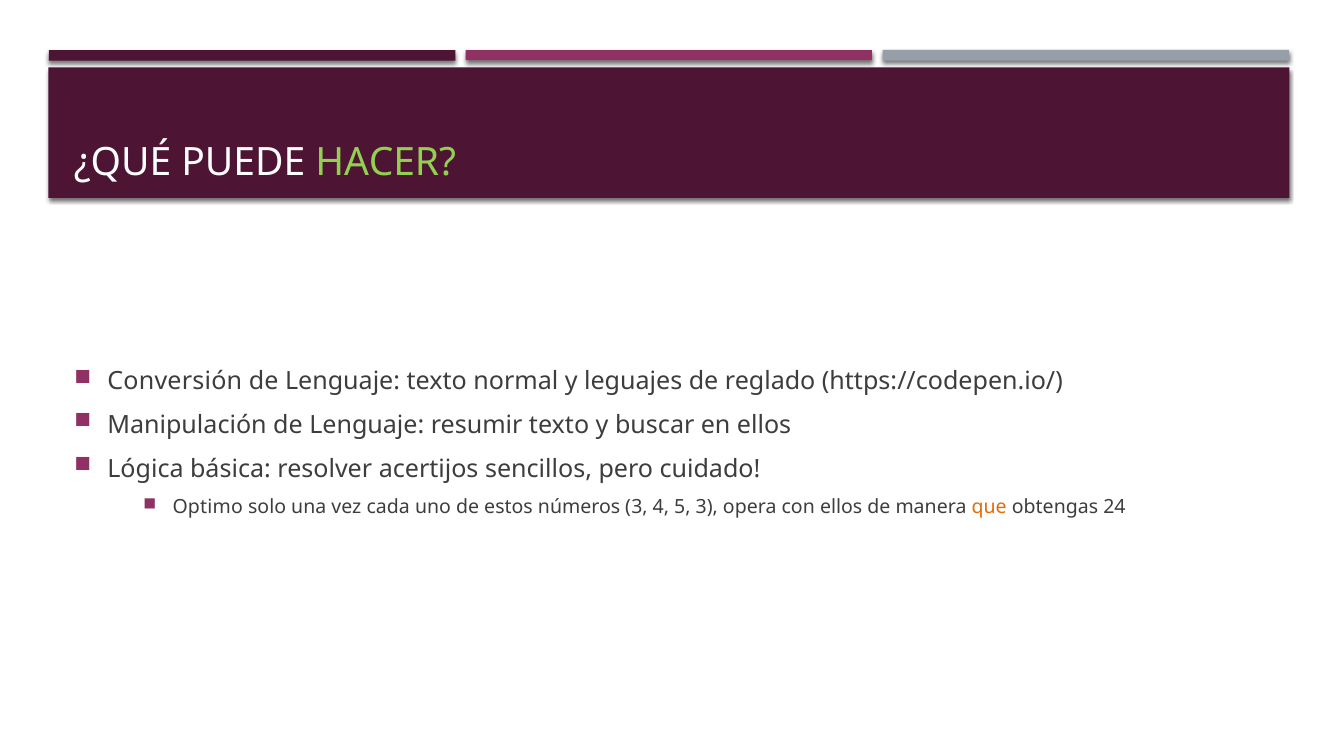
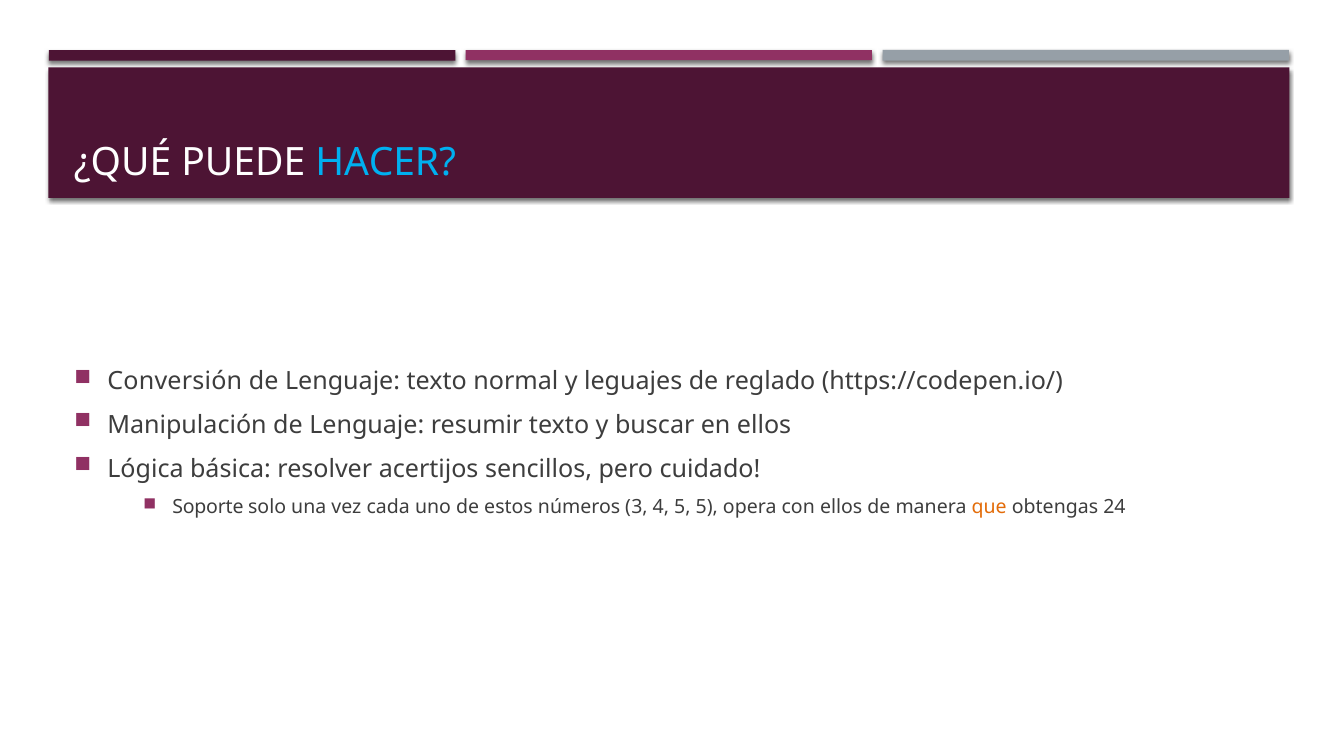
HACER colour: light green -> light blue
Optimo: Optimo -> Soporte
5 3: 3 -> 5
